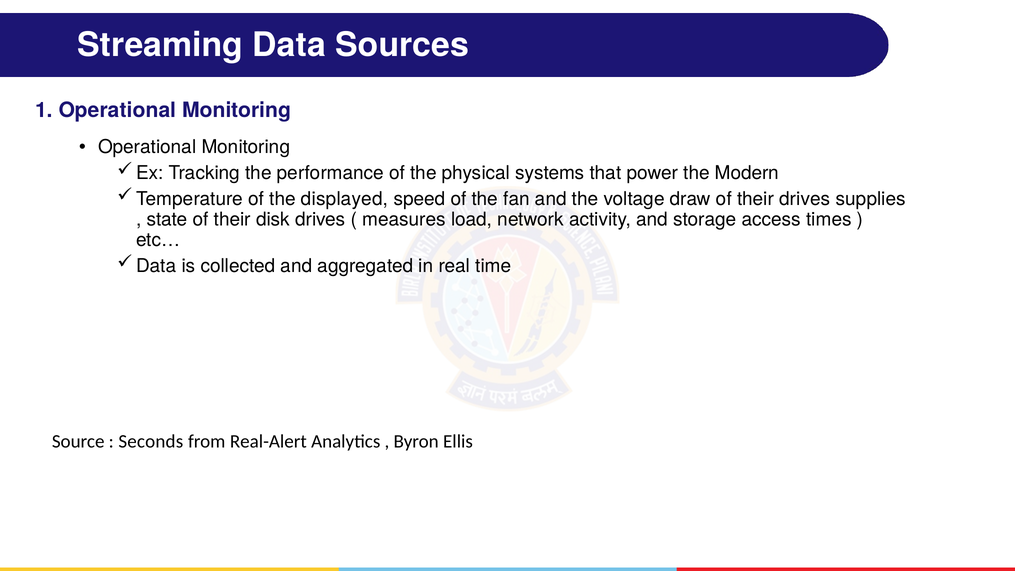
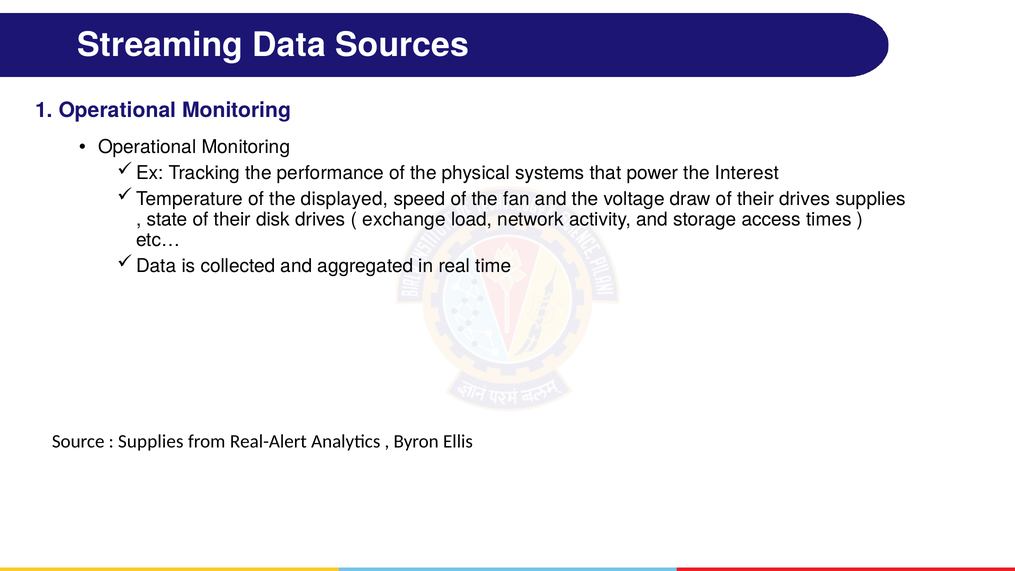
Modern: Modern -> Interest
measures: measures -> exchange
Seconds at (151, 442): Seconds -> Supplies
